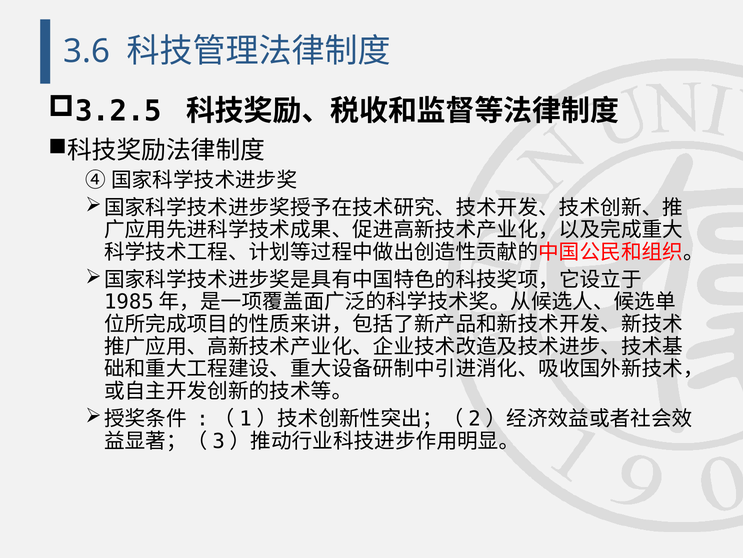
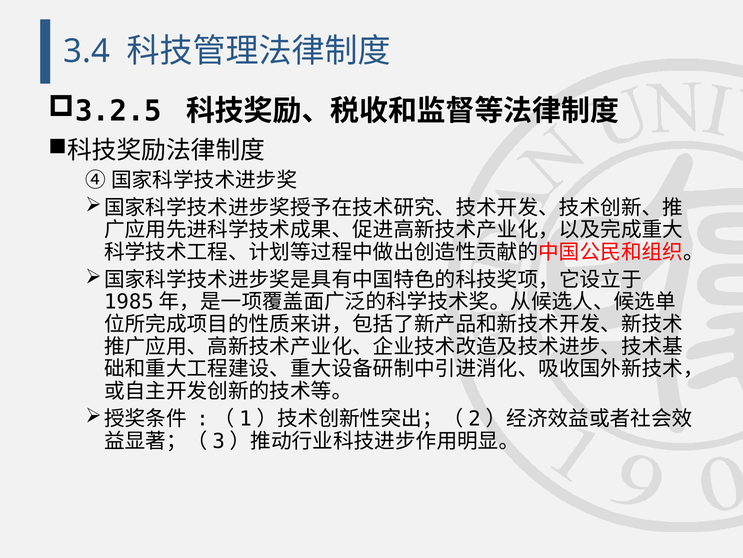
3.6: 3.6 -> 3.4
